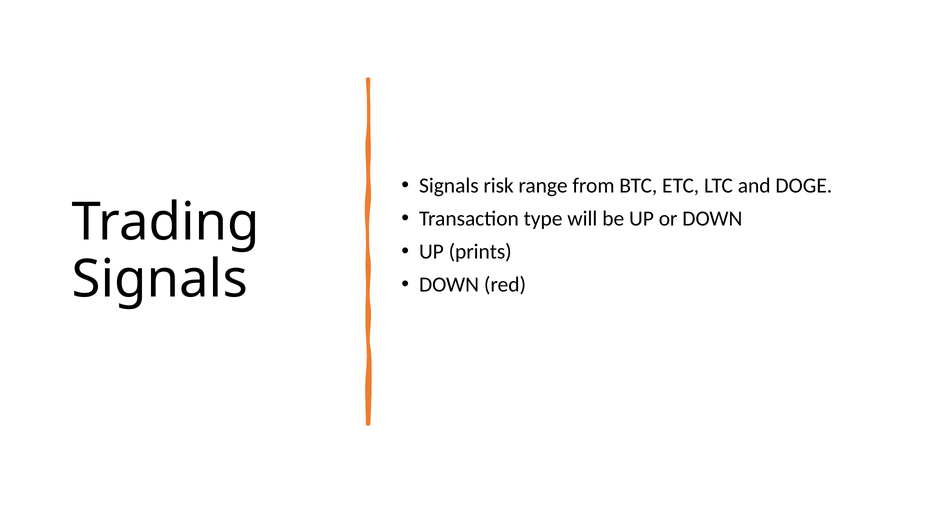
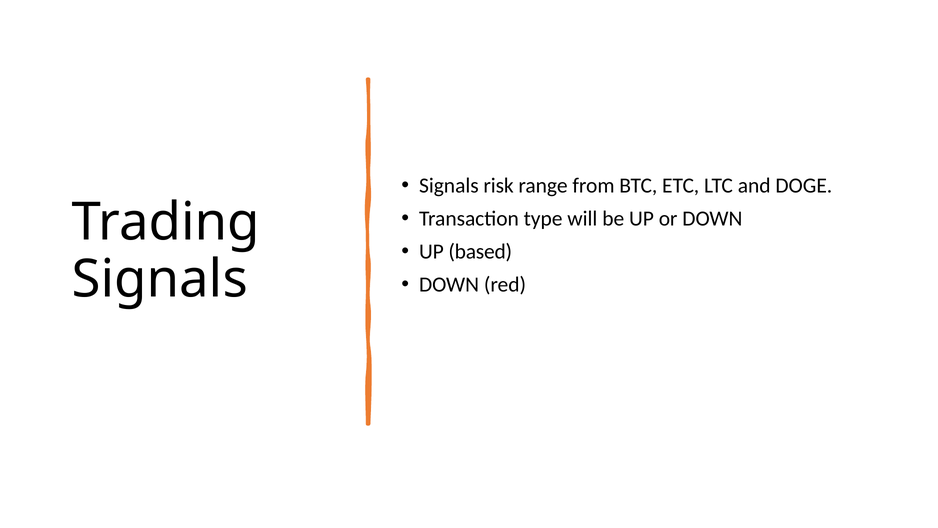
prints: prints -> based
